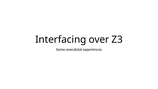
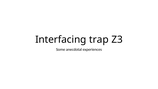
over: over -> trap
